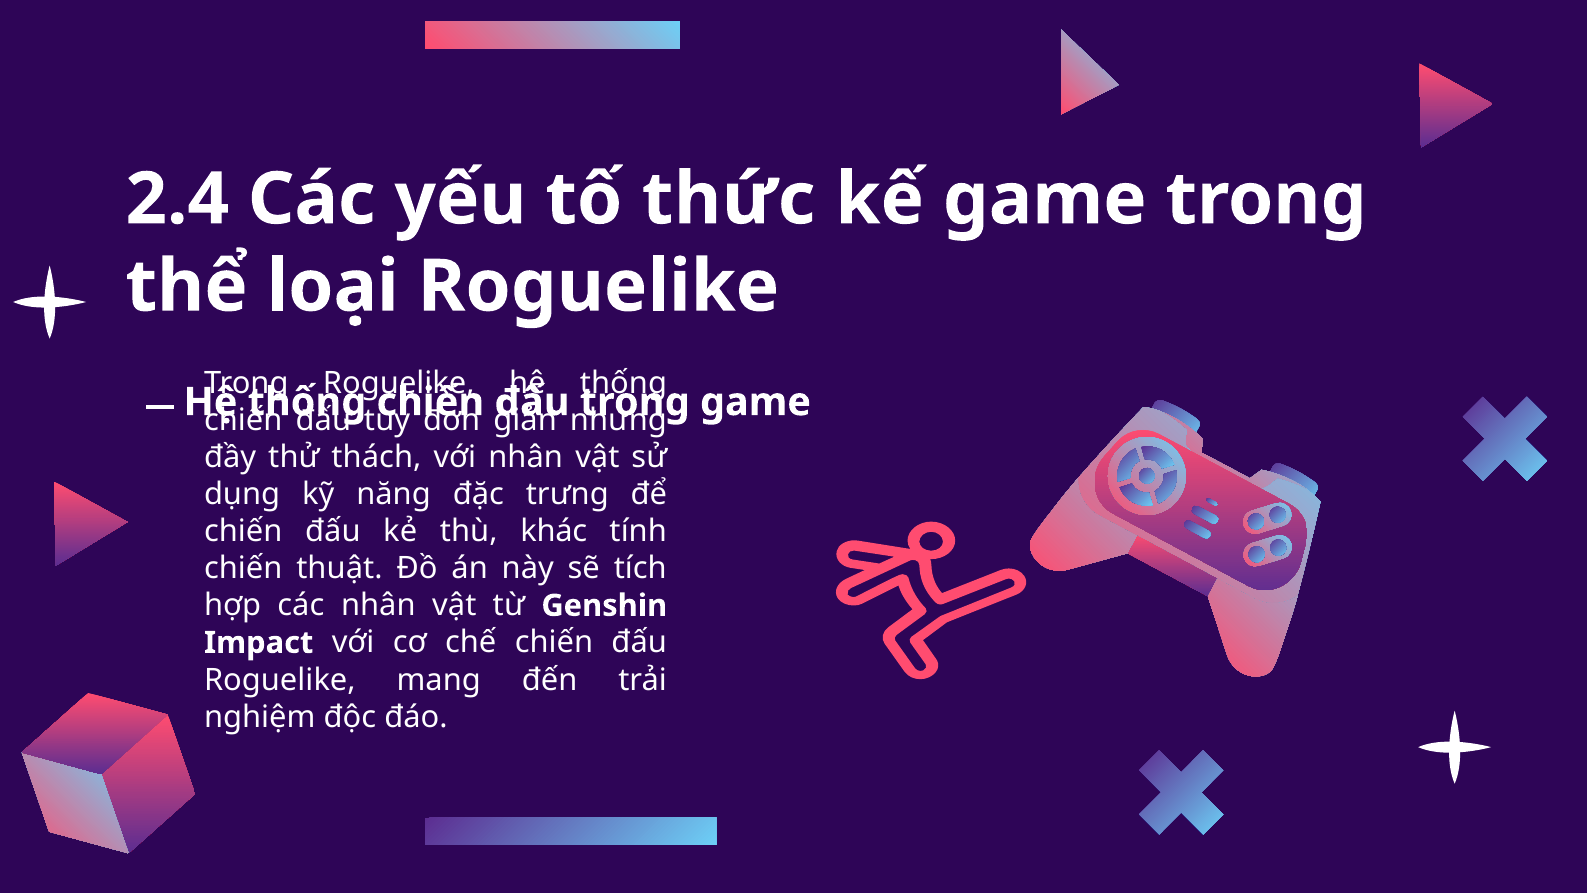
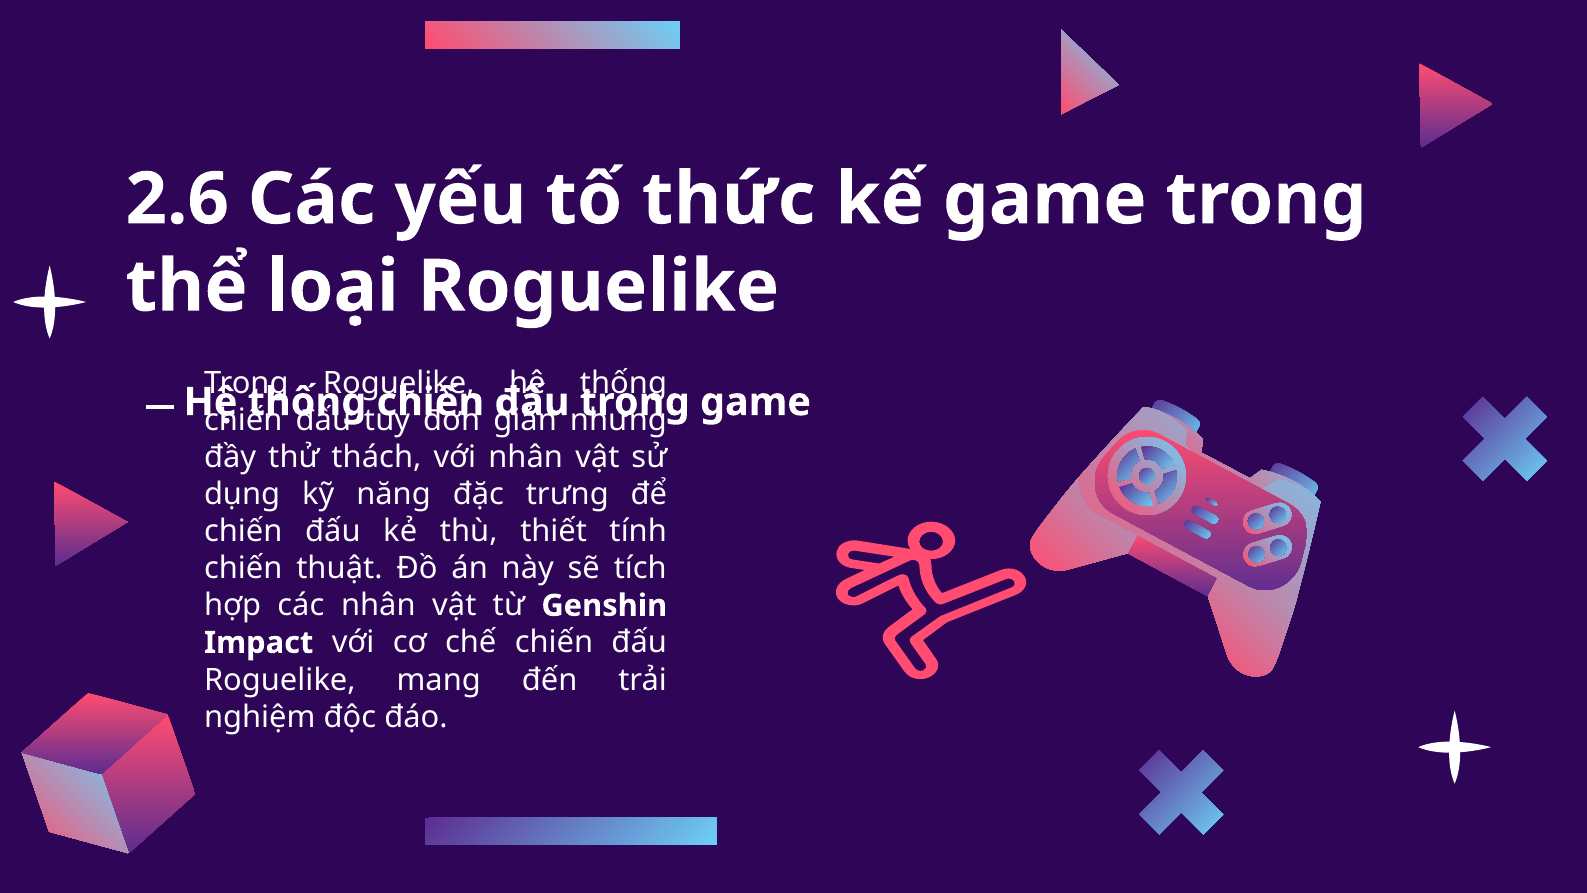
2.4: 2.4 -> 2.6
khác: khác -> thiết
